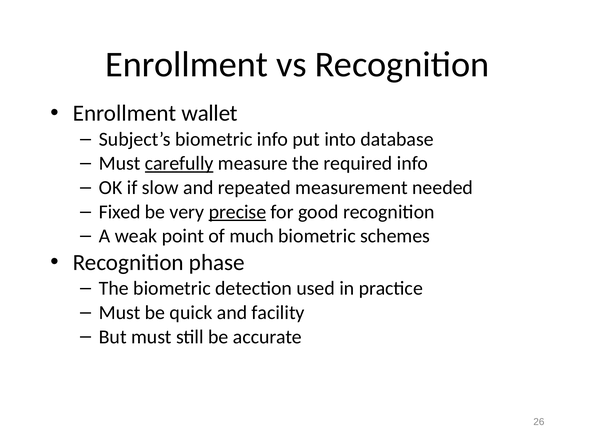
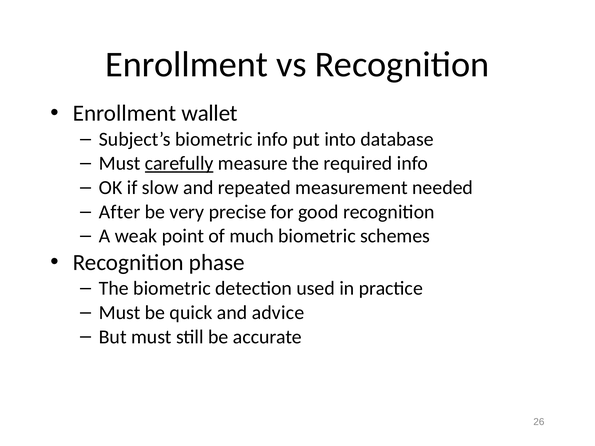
Fixed: Fixed -> After
precise underline: present -> none
facility: facility -> advice
